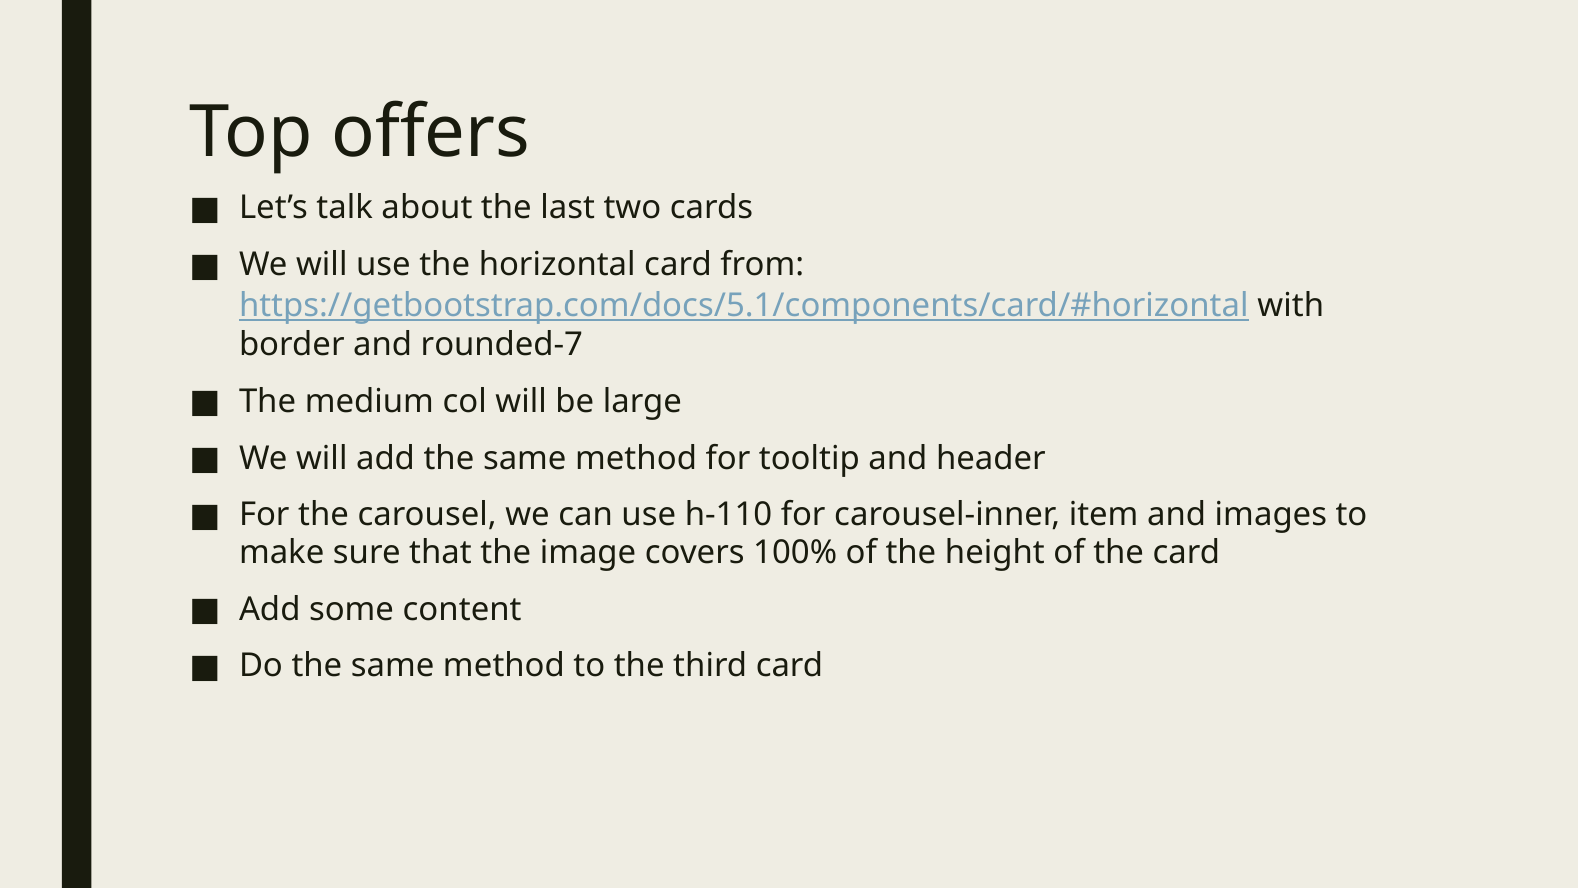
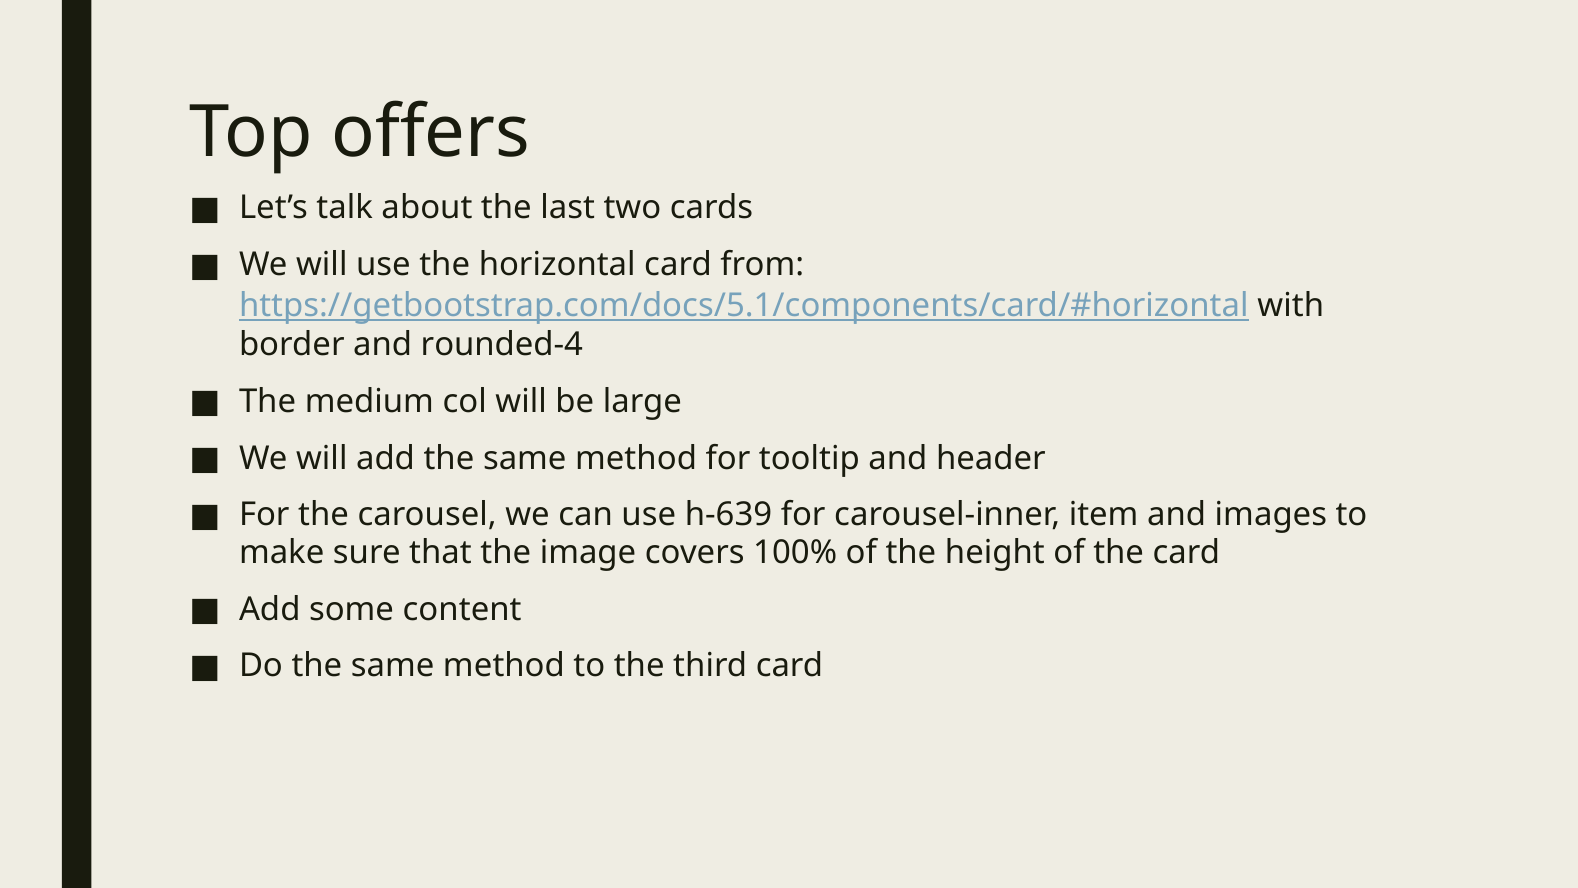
rounded-7: rounded-7 -> rounded-4
h-110: h-110 -> h-639
